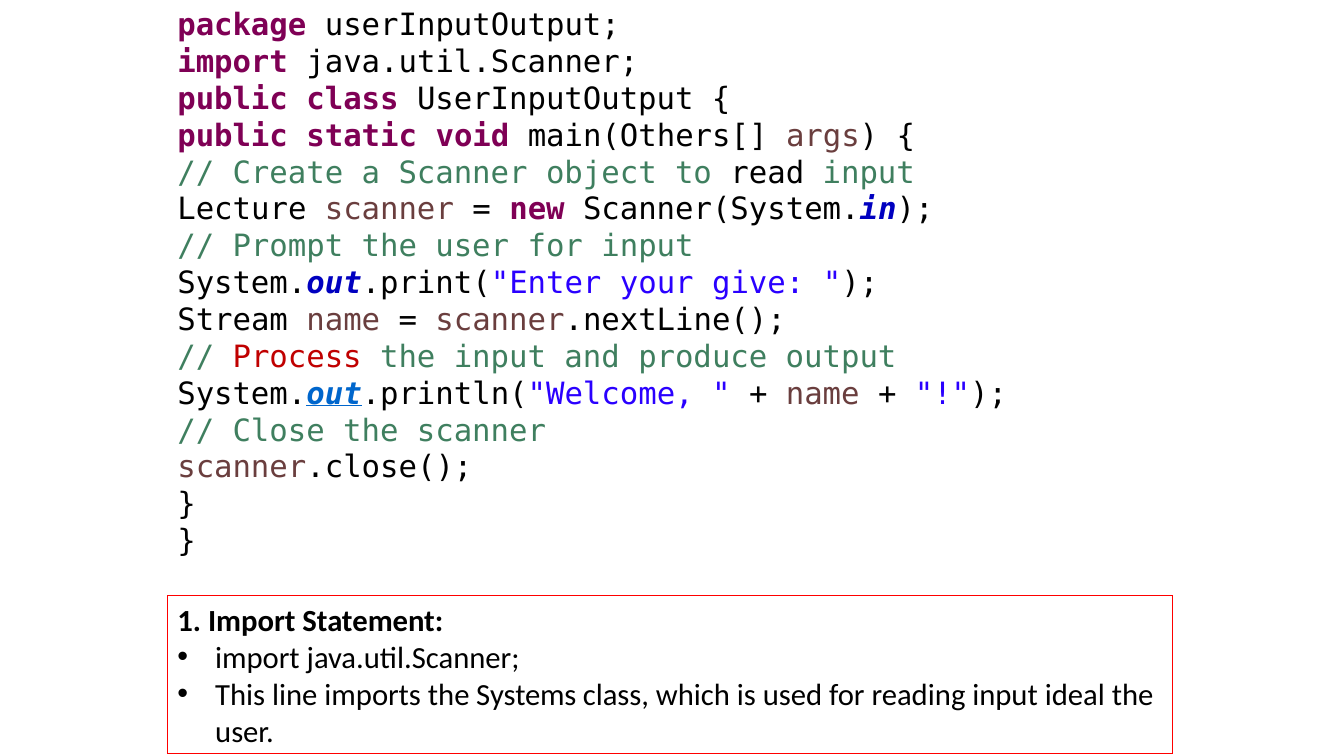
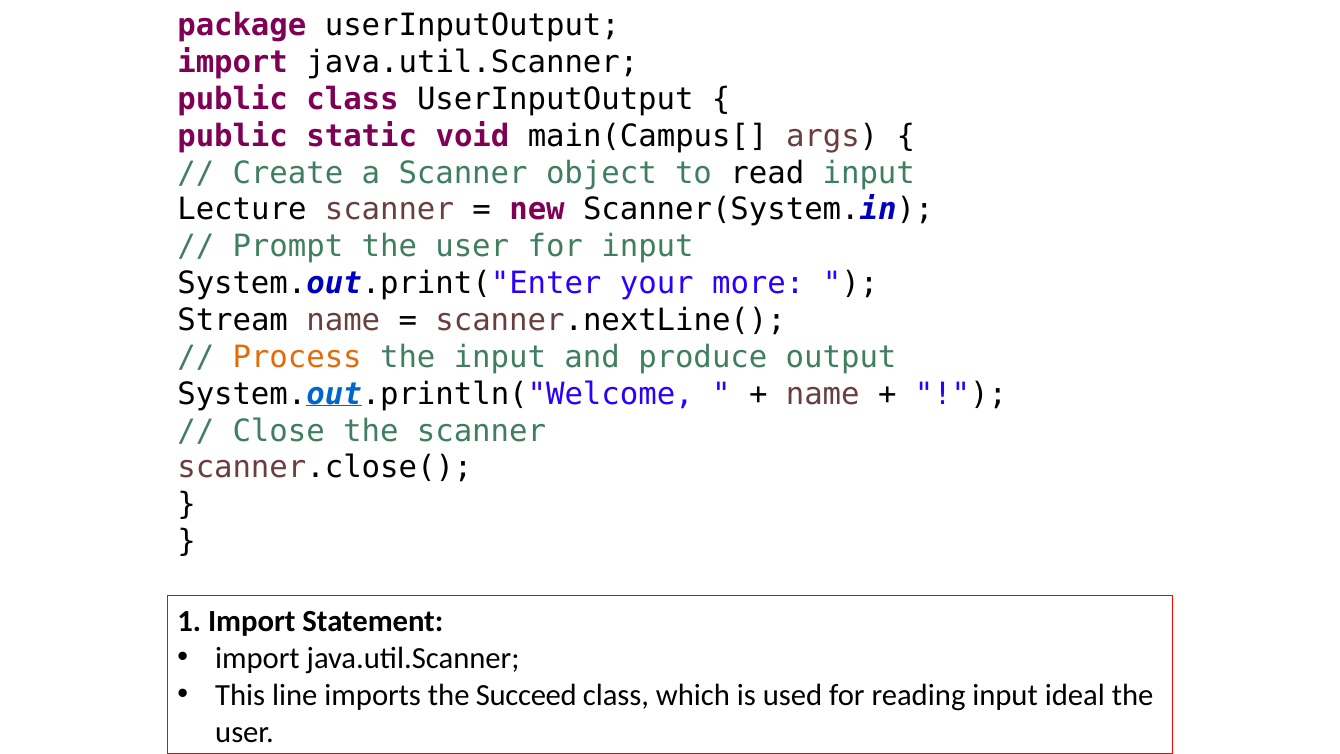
main(Others[: main(Others[ -> main(Campus[
give: give -> more
Process colour: red -> orange
Systems: Systems -> Succeed
